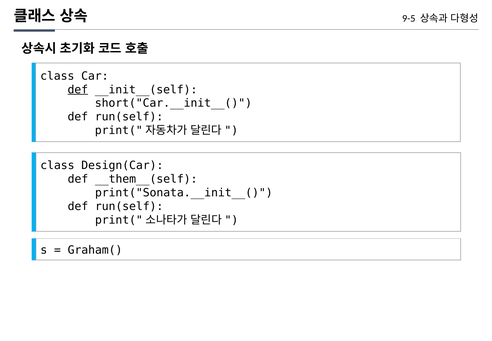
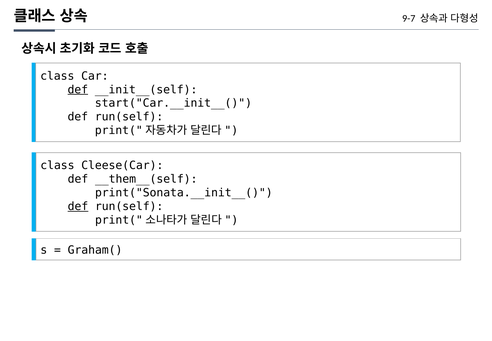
9-5: 9-5 -> 9-7
short("Car.__init__(: short("Car.__init__( -> start("Car.__init__(
Design(Car: Design(Car -> Cleese(Car
def at (78, 206) underline: none -> present
